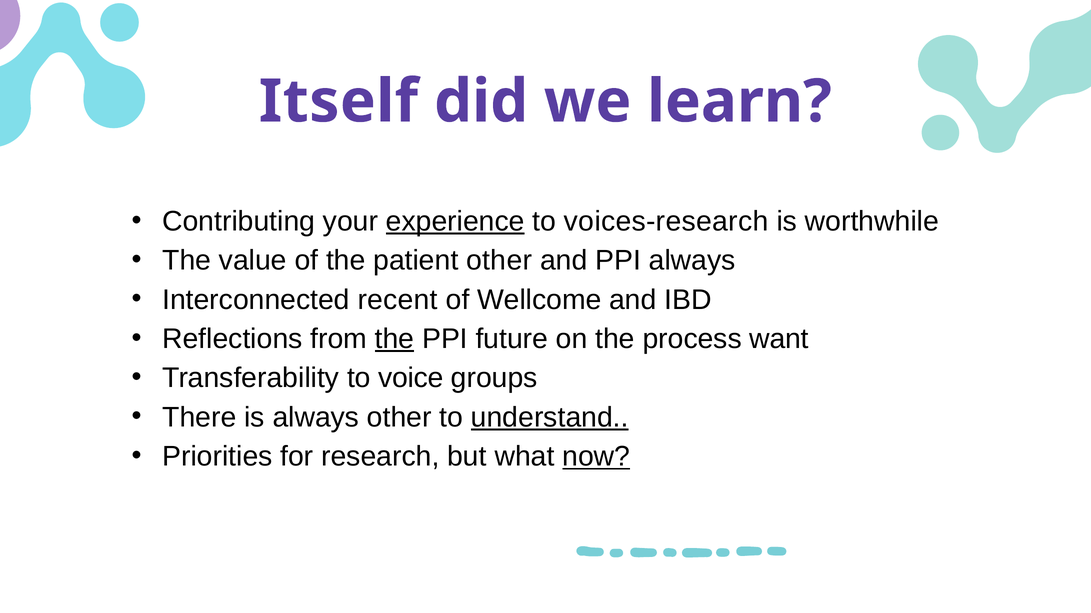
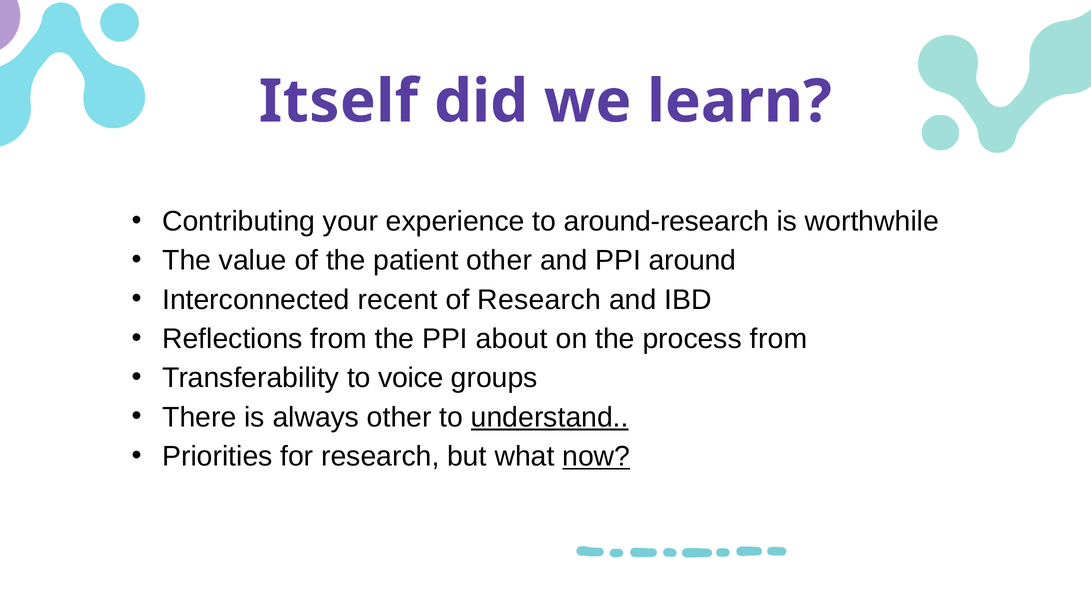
experience underline: present -> none
voices-research: voices-research -> around-research
PPI always: always -> around
of Wellcome: Wellcome -> Research
the at (395, 339) underline: present -> none
future: future -> about
process want: want -> from
